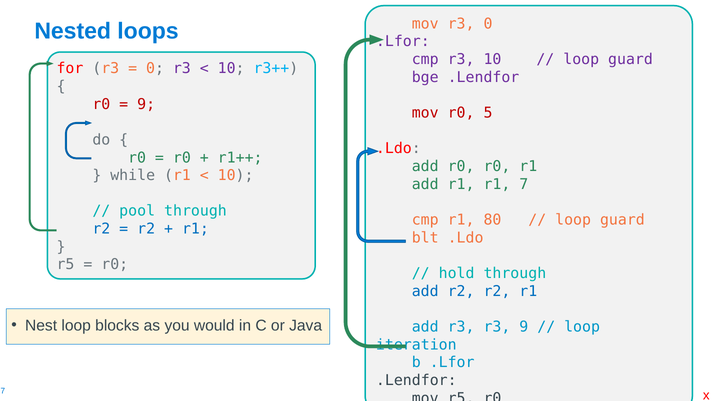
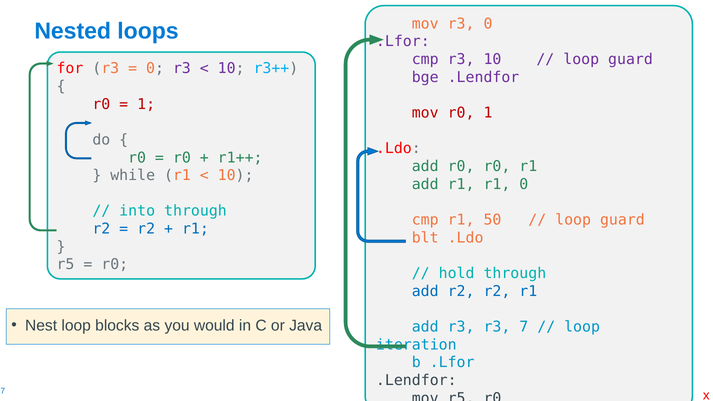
9 at (146, 104): 9 -> 1
r0 5: 5 -> 1
r1 7: 7 -> 0
pool: pool -> into
80: 80 -> 50
r3 9: 9 -> 7
